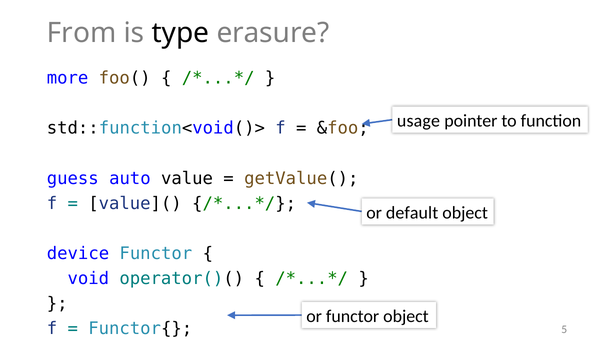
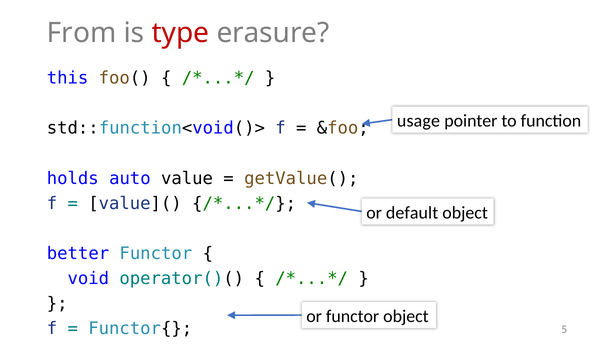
type colour: black -> red
more: more -> this
guess: guess -> holds
device: device -> better
